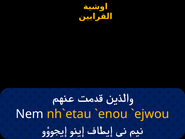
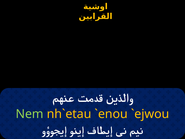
Nem colour: white -> light green
